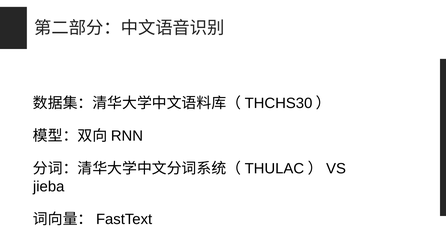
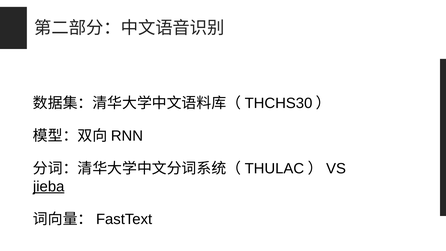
jieba underline: none -> present
